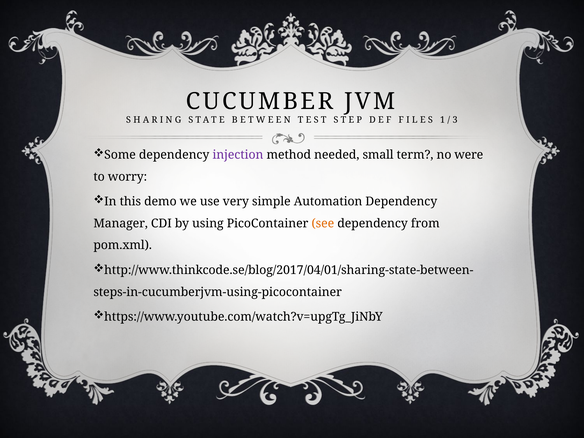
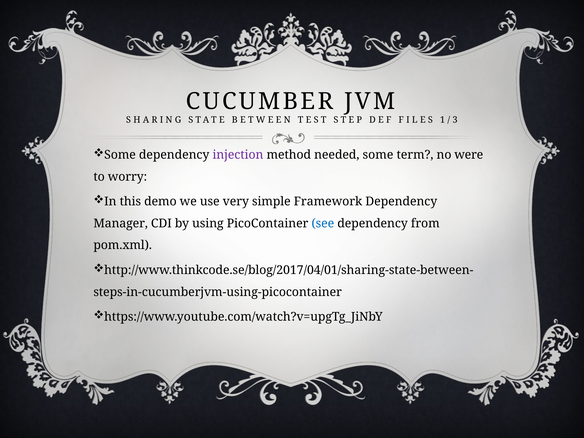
needed small: small -> some
Automation: Automation -> Framework
see colour: orange -> blue
